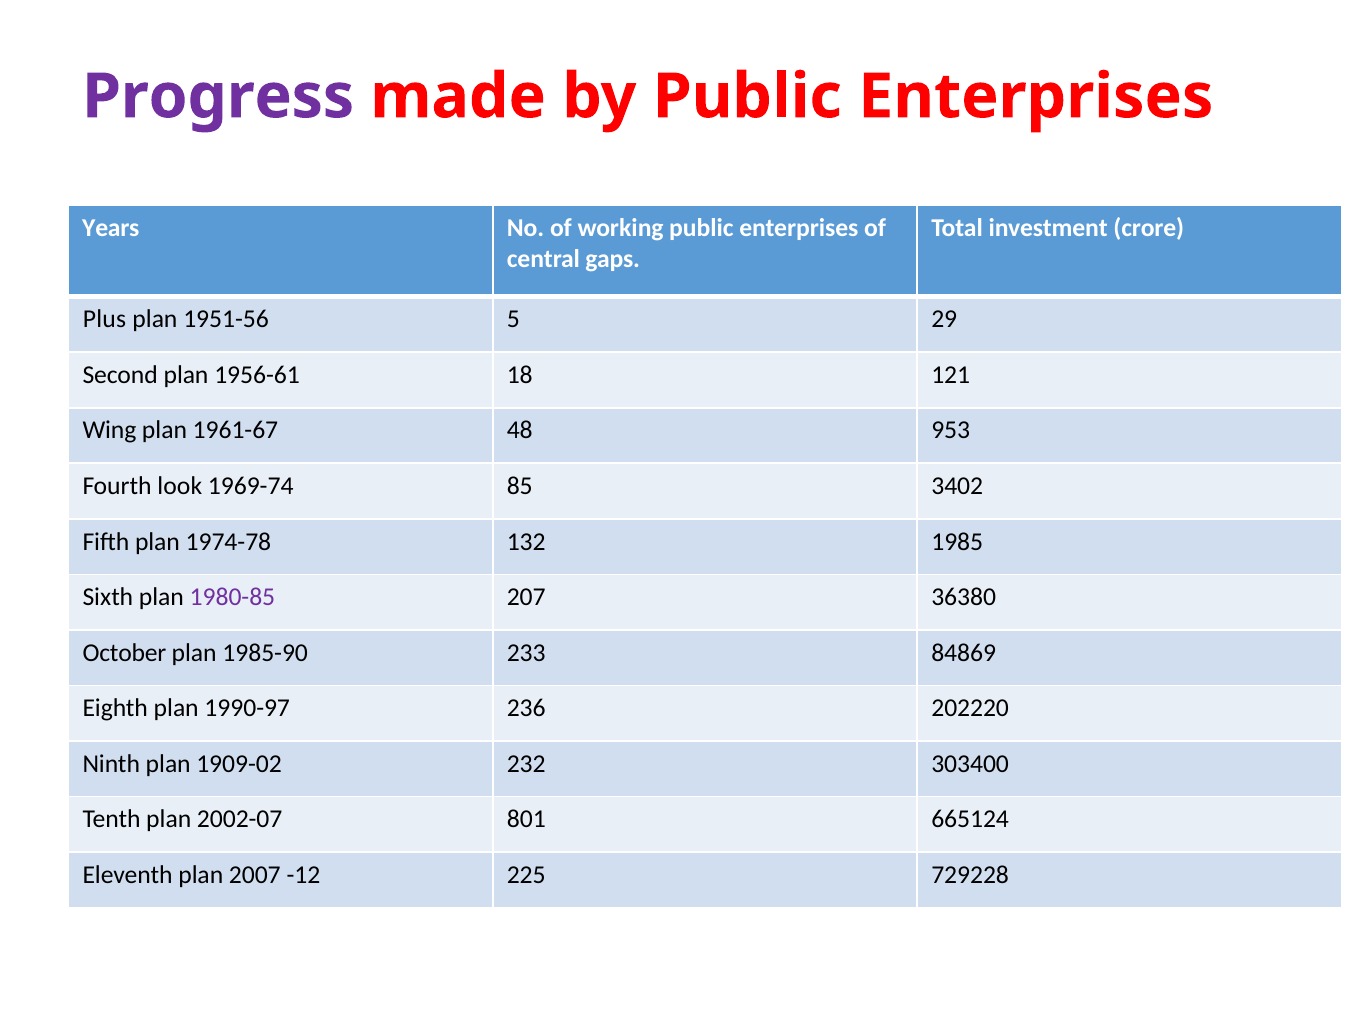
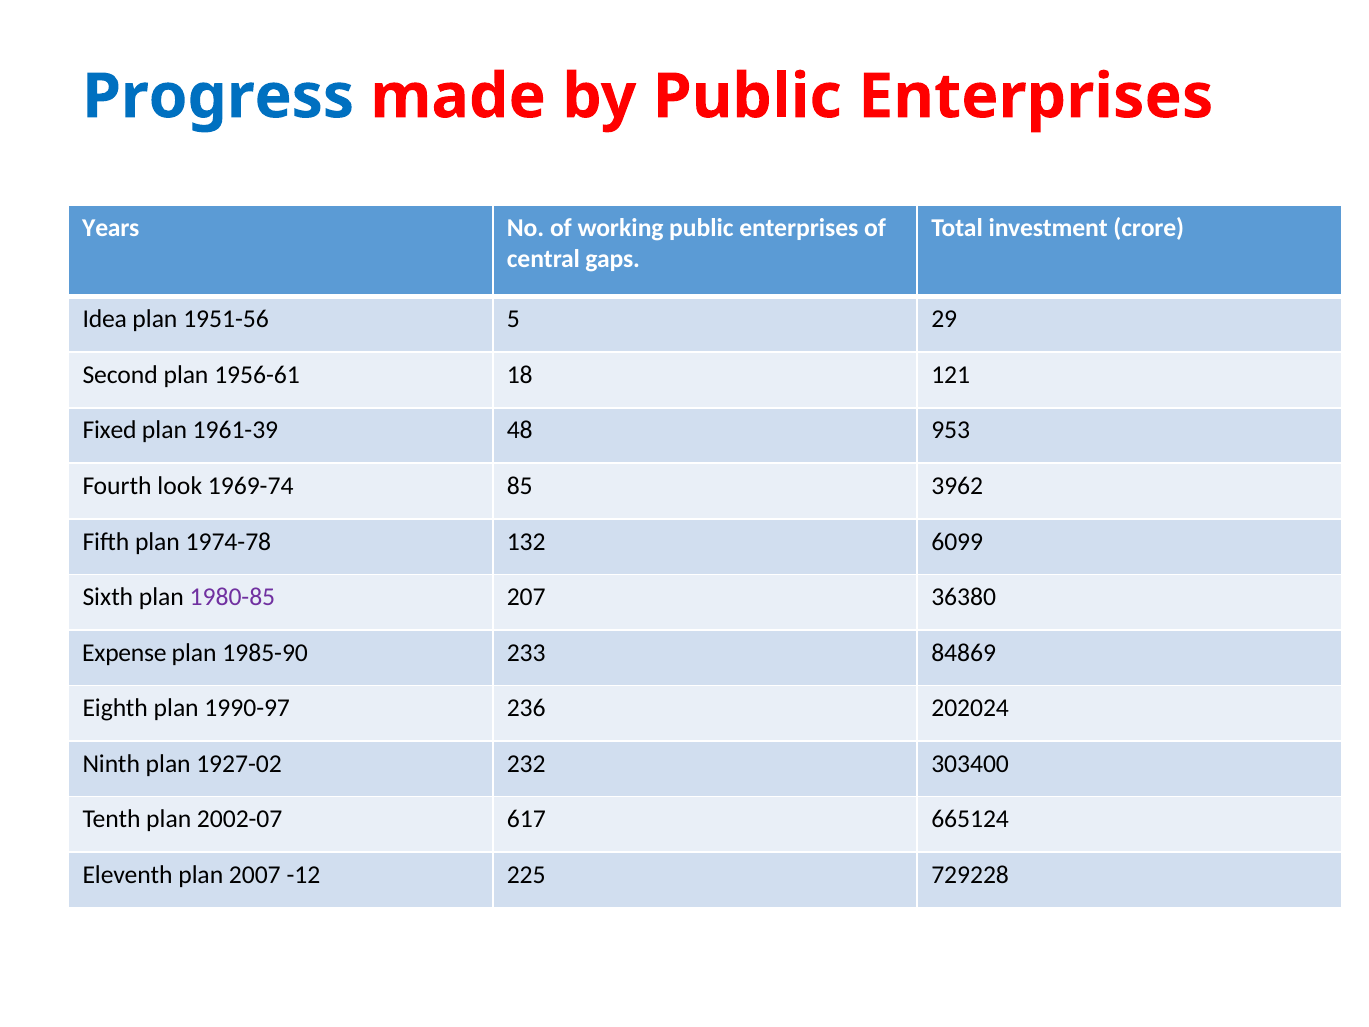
Progress colour: purple -> blue
Plus: Plus -> Idea
Wing: Wing -> Fixed
1961-67: 1961-67 -> 1961-39
3402: 3402 -> 3962
1985: 1985 -> 6099
October: October -> Expense
202220: 202220 -> 202024
1909-02: 1909-02 -> 1927-02
801: 801 -> 617
